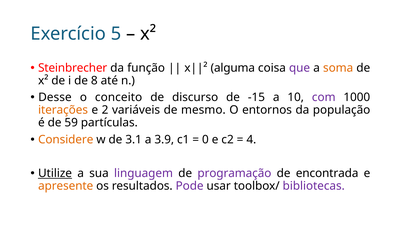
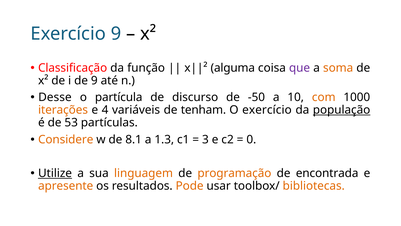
Exercício 5: 5 -> 9
Steinbrecher: Steinbrecher -> Classificação
de 8: 8 -> 9
conceito: conceito -> partícula
-15: -15 -> -50
com colour: purple -> orange
2: 2 -> 4
mesmo: mesmo -> tenham
O entornos: entornos -> exercício
população underline: none -> present
59: 59 -> 53
3.1: 3.1 -> 8.1
3.9: 3.9 -> 1.3
0: 0 -> 3
4: 4 -> 0
linguagem colour: purple -> orange
programação colour: purple -> orange
Pode colour: purple -> orange
bibliotecas colour: purple -> orange
